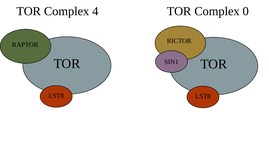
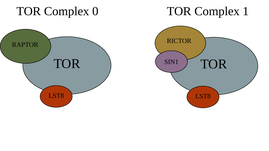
4: 4 -> 0
0: 0 -> 1
